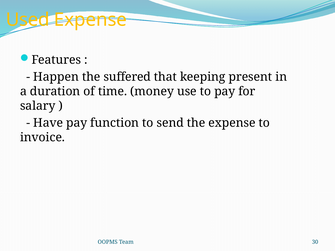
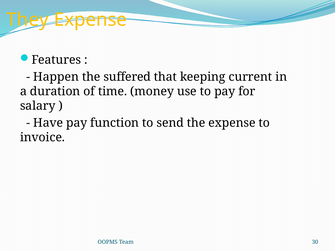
Used: Used -> They
present: present -> current
